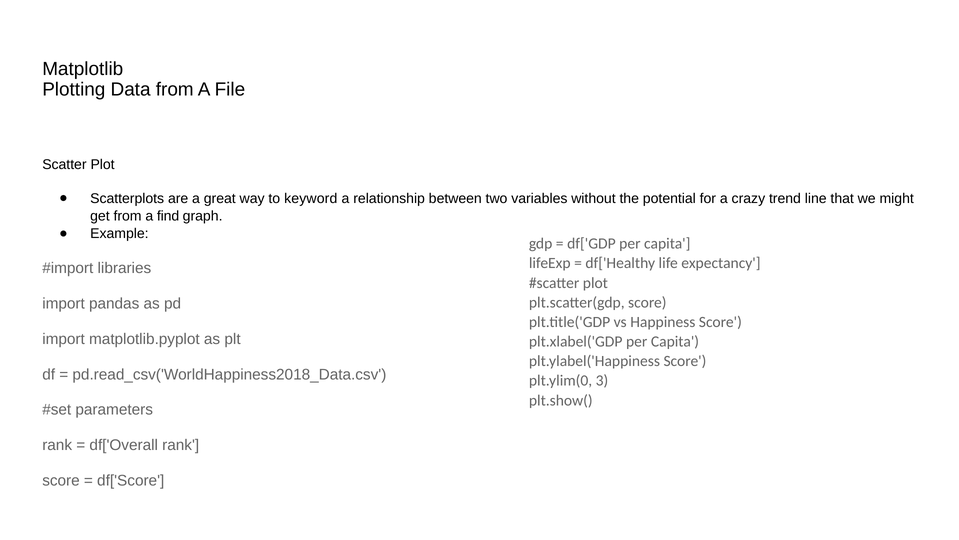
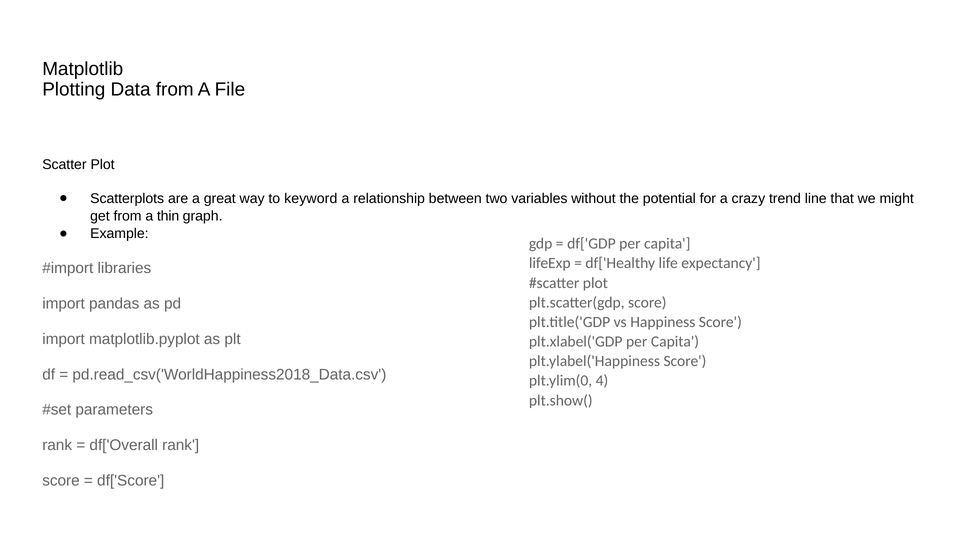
find: find -> thin
3: 3 -> 4
